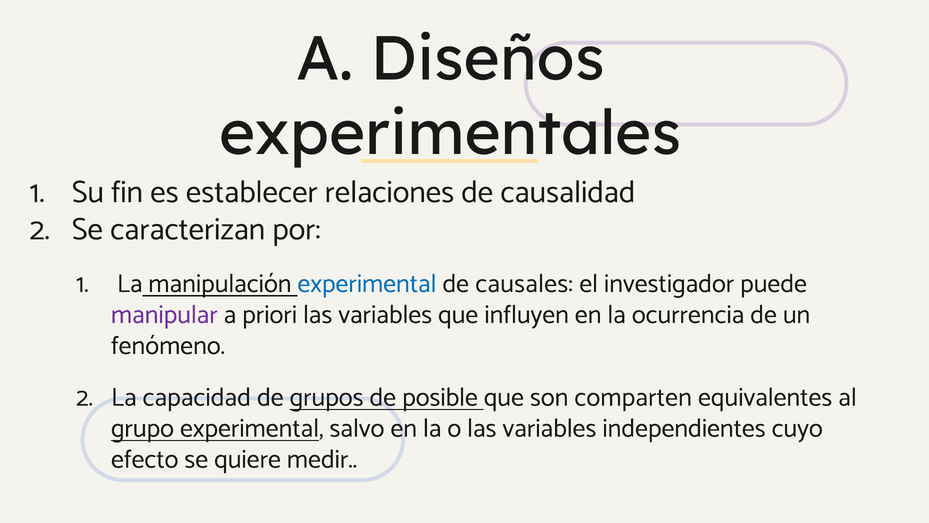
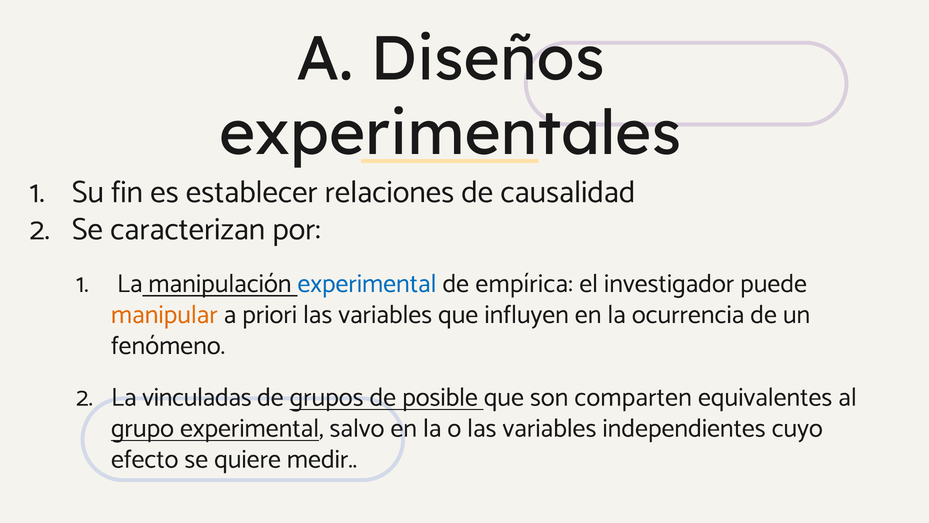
causales: causales -> empírica
manipular colour: purple -> orange
capacidad: capacidad -> vinculadas
